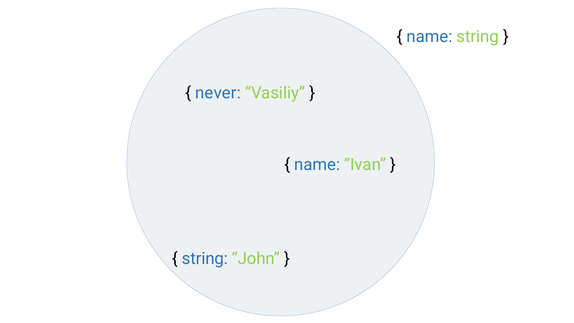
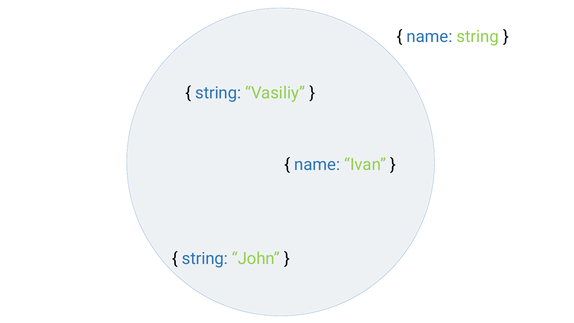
never at (218, 93): never -> string
